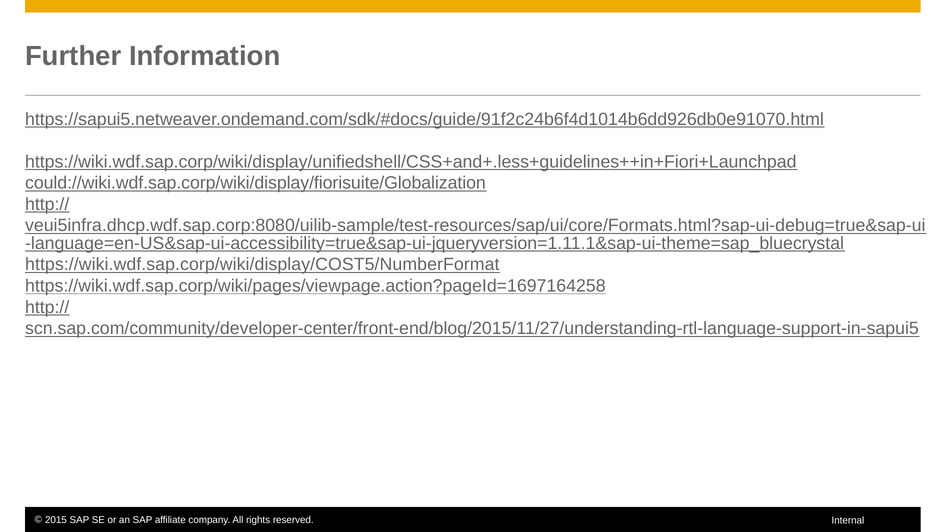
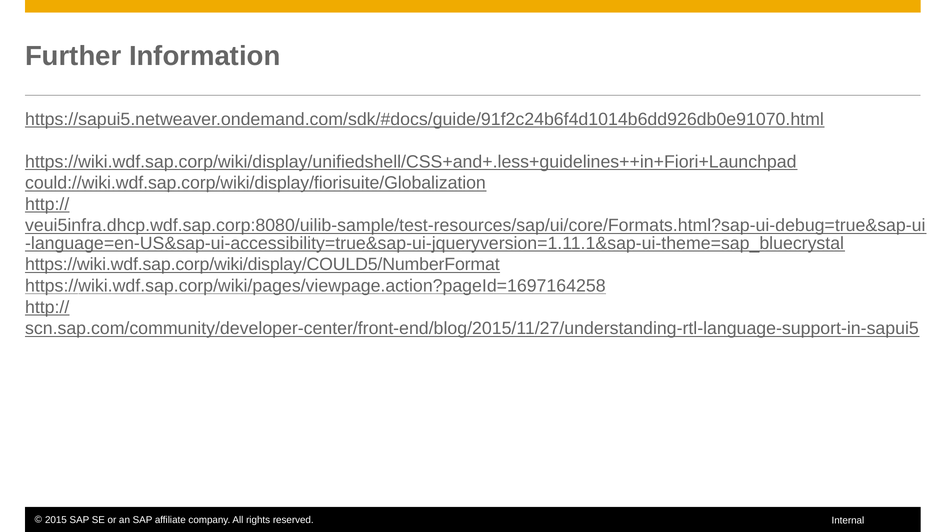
https://wiki.wdf.sap.corp/wiki/display/COST5/NumberFormat: https://wiki.wdf.sap.corp/wiki/display/COST5/NumberFormat -> https://wiki.wdf.sap.corp/wiki/display/COULD5/NumberFormat
